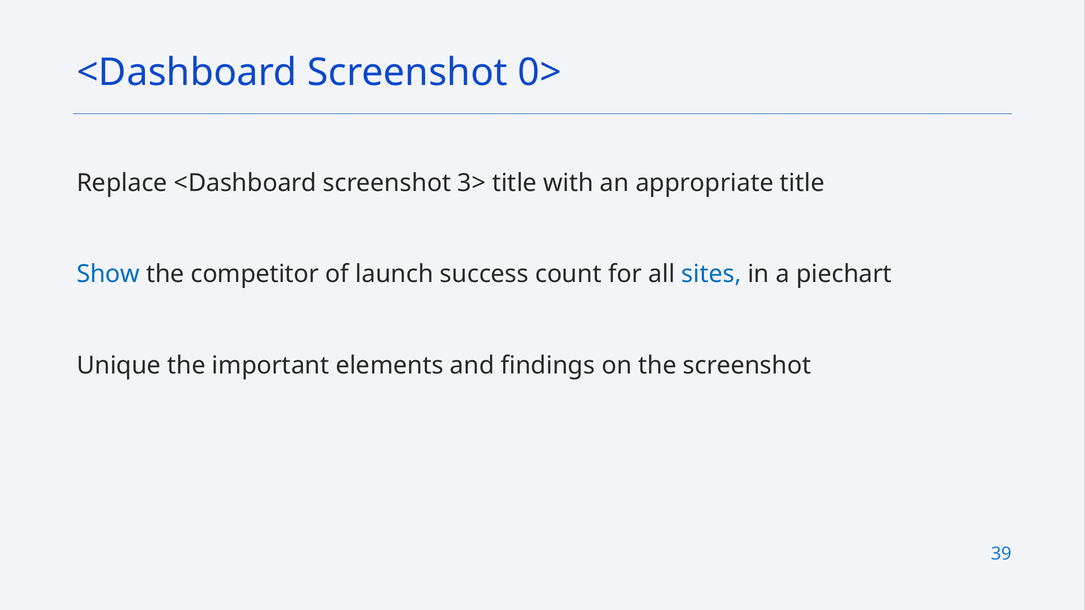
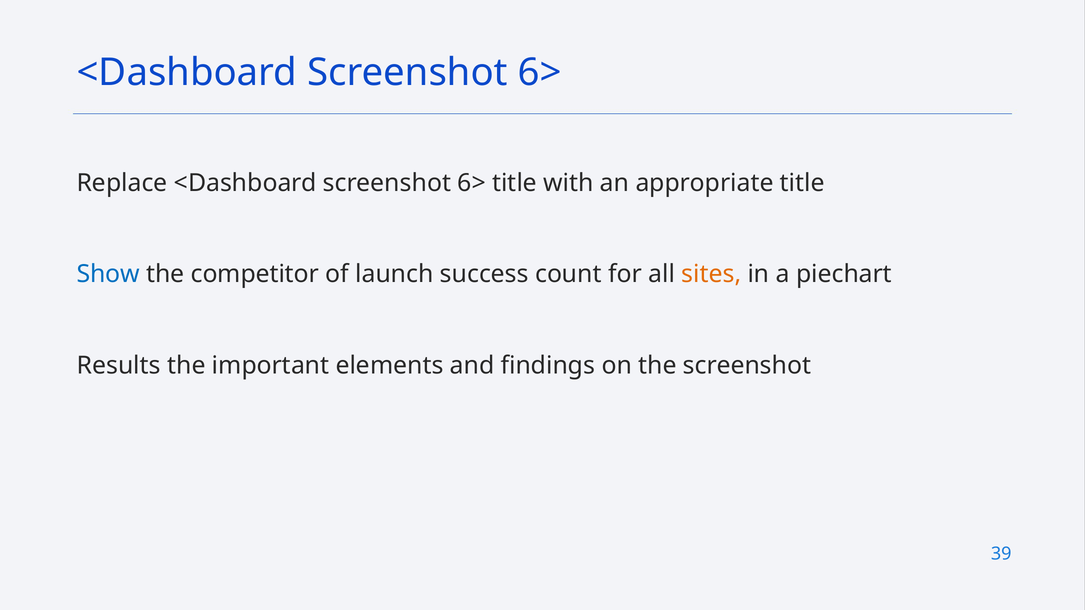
0> at (540, 72): 0> -> 6>
Replace <Dashboard screenshot 3>: 3> -> 6>
sites colour: blue -> orange
Unique: Unique -> Results
